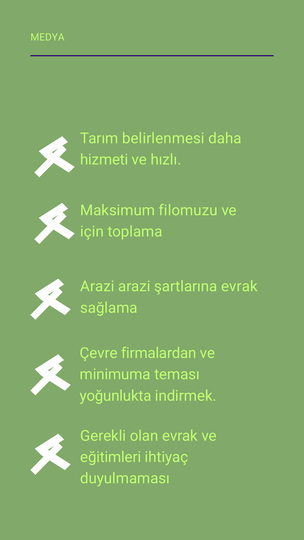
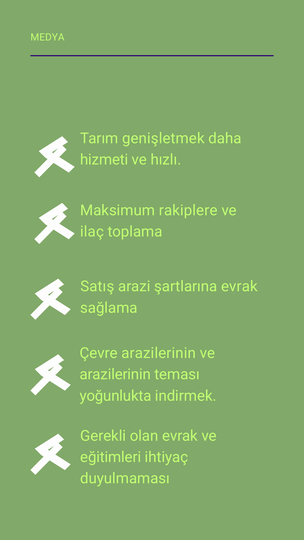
belirlenmesi: belirlenmesi -> genişletmek
filomuzu: filomuzu -> rakiplere
için: için -> ilaç
Arazi at (97, 287): Arazi -> Satış
Çevre firmalardan: firmalardan -> arazilerinin
minimuma at (115, 375): minimuma -> arazilerinin
